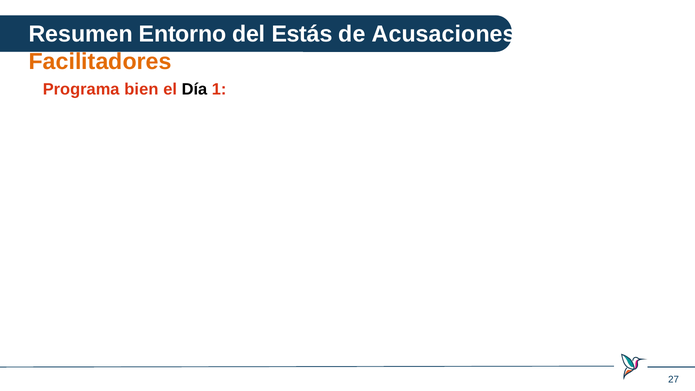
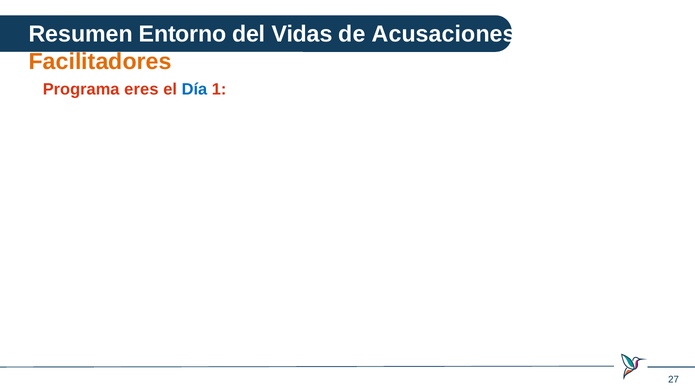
Estás: Estás -> Vidas
bien: bien -> eres
Día colour: black -> blue
